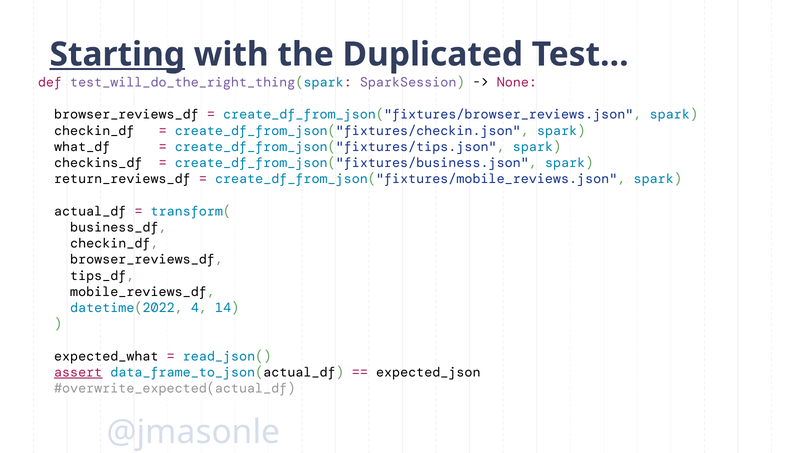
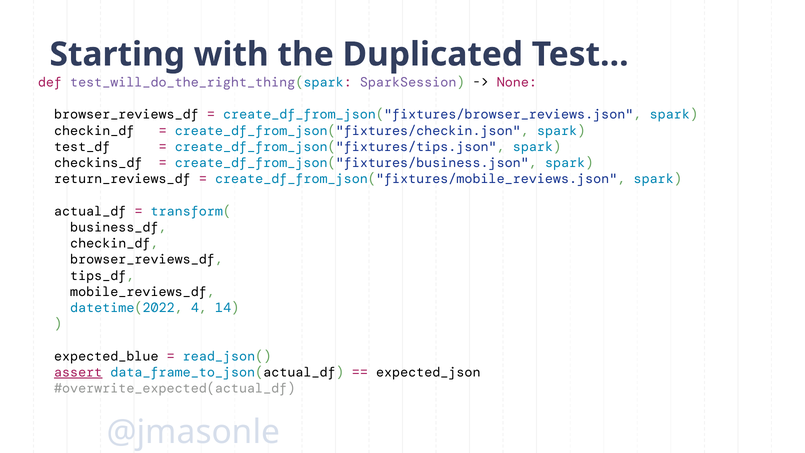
Starting underline: present -> none
what_df: what_df -> test_df
expected_what: expected_what -> expected_blue
